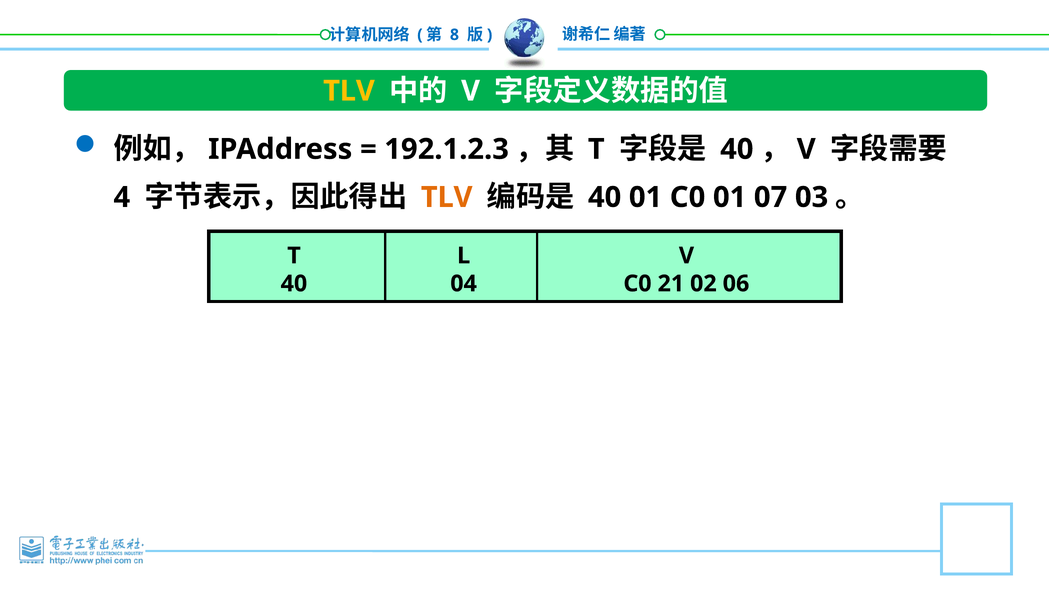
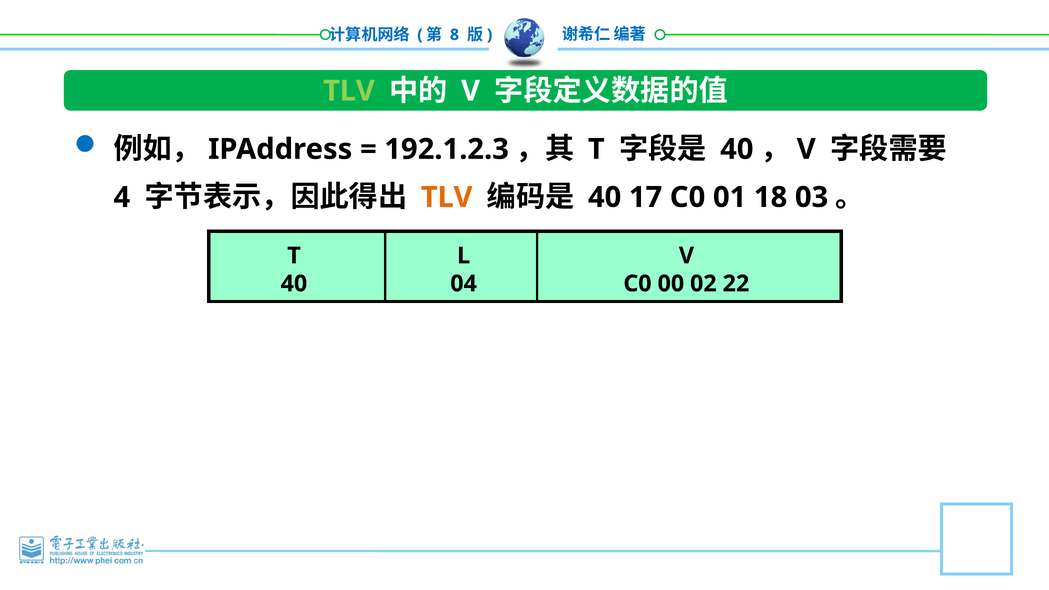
TLV at (349, 91) colour: yellow -> light green
40 01: 01 -> 17
07: 07 -> 18
21: 21 -> 00
06: 06 -> 22
